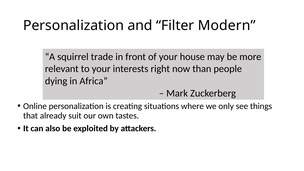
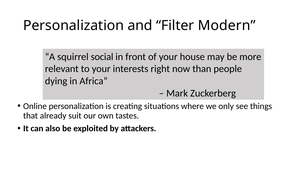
trade: trade -> social
